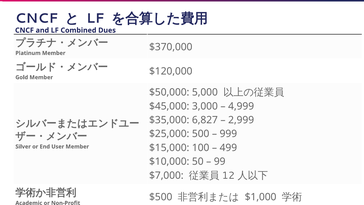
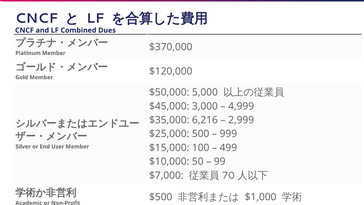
6,827: 6,827 -> 6,216
12: 12 -> 70
